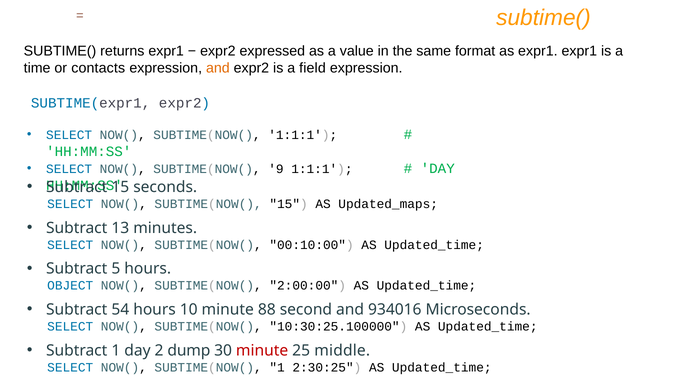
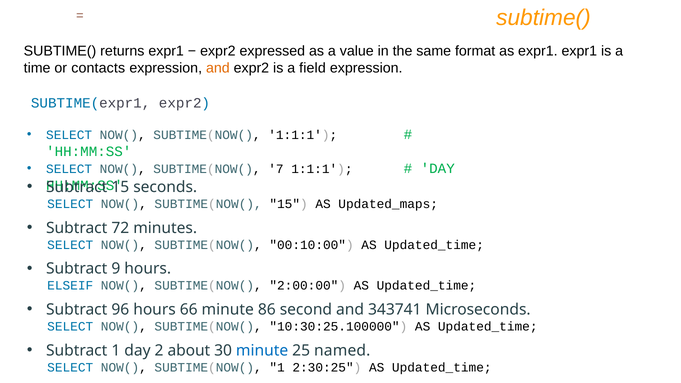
9: 9 -> 7
13: 13 -> 72
5: 5 -> 9
OBJECT: OBJECT -> ELSEIF
54: 54 -> 96
10: 10 -> 66
88: 88 -> 86
934016: 934016 -> 343741
dump: dump -> about
minute at (262, 351) colour: red -> blue
middle: middle -> named
